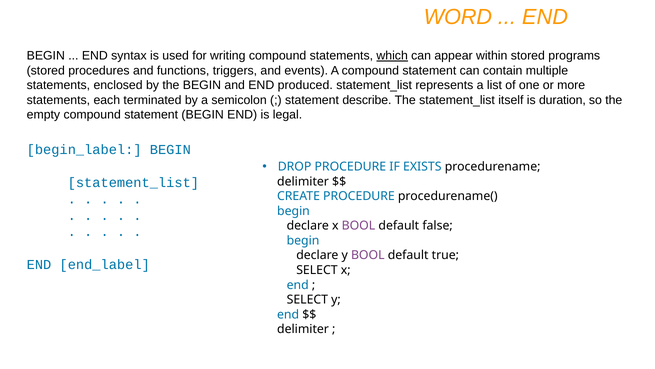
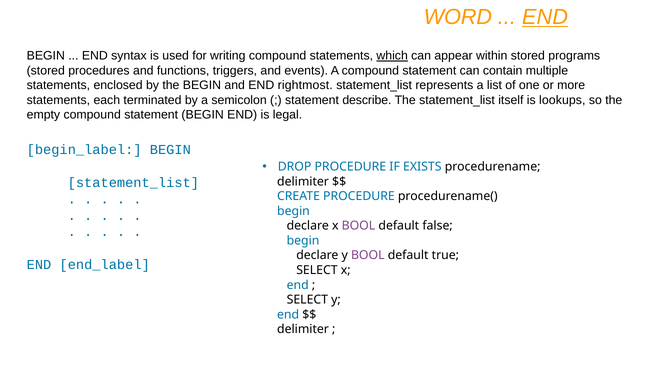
END at (545, 17) underline: none -> present
produced: produced -> rightmost
duration: duration -> lookups
